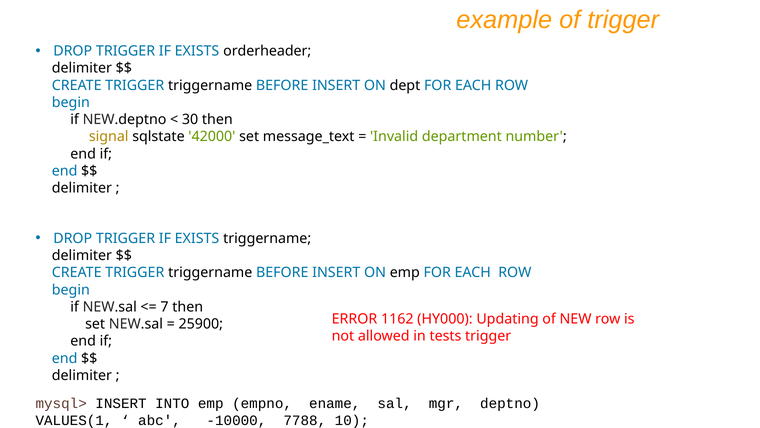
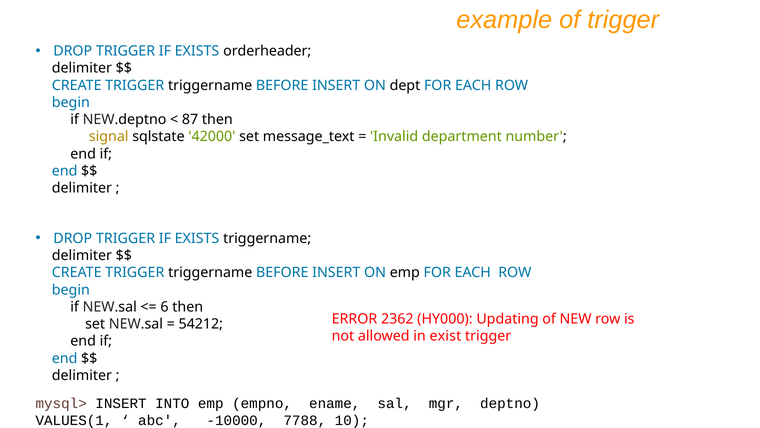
30: 30 -> 87
7: 7 -> 6
1162: 1162 -> 2362
25900: 25900 -> 54212
tests: tests -> exist
